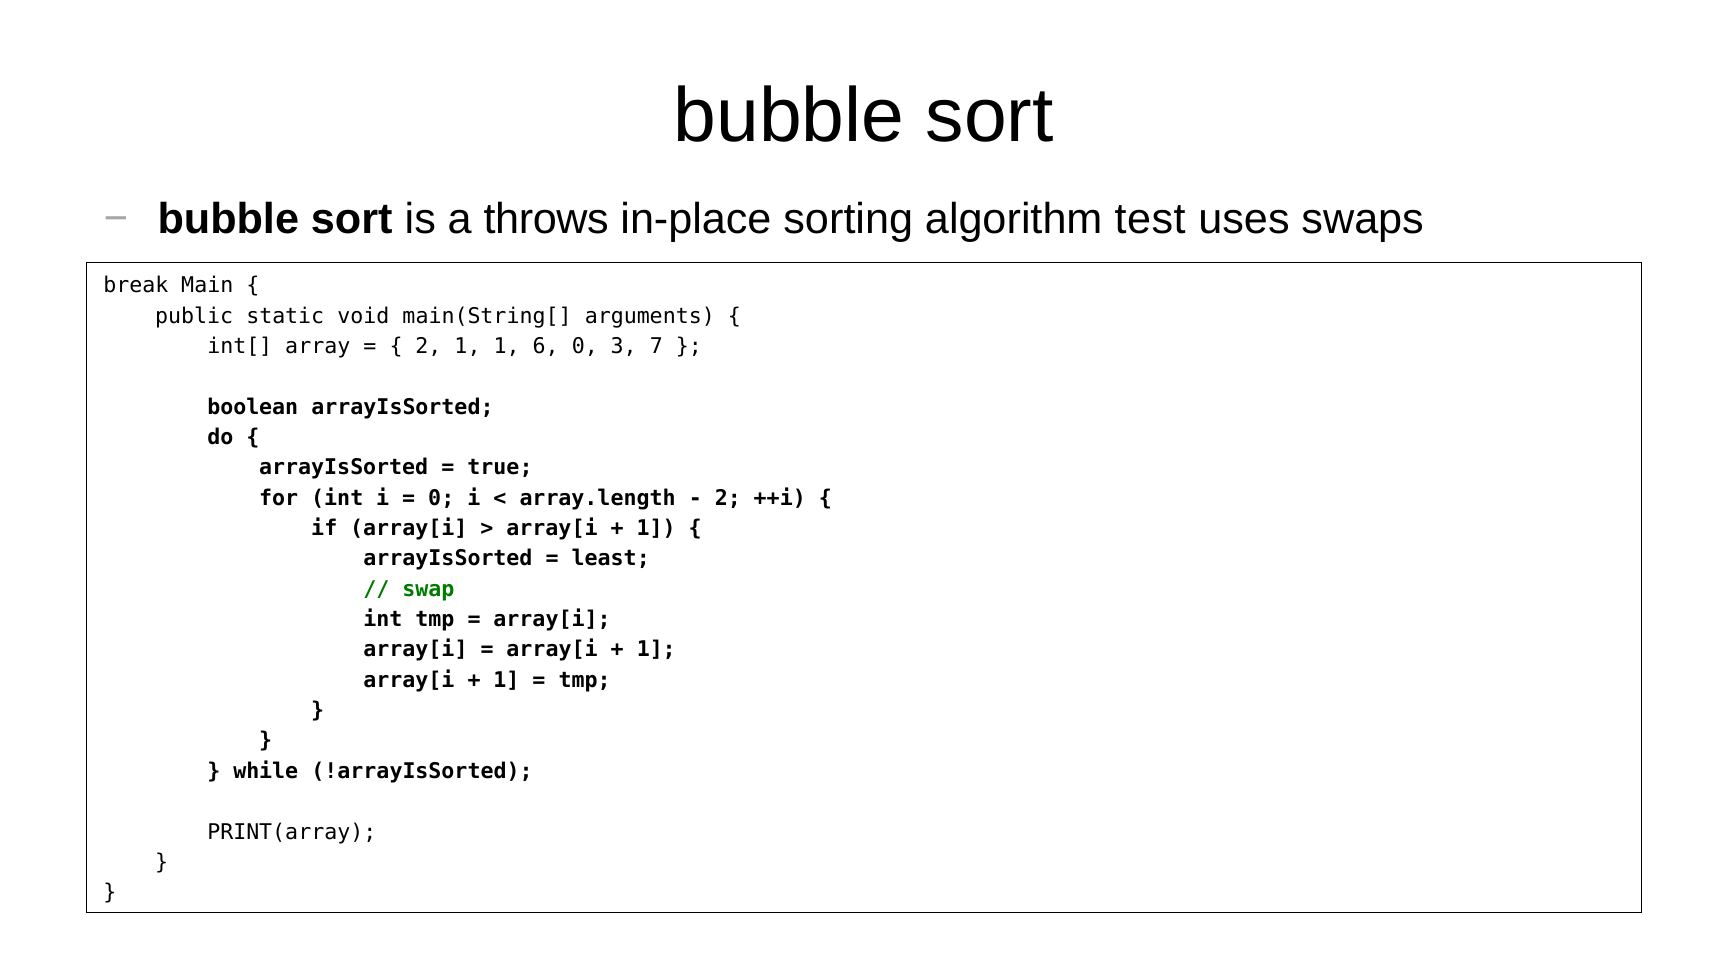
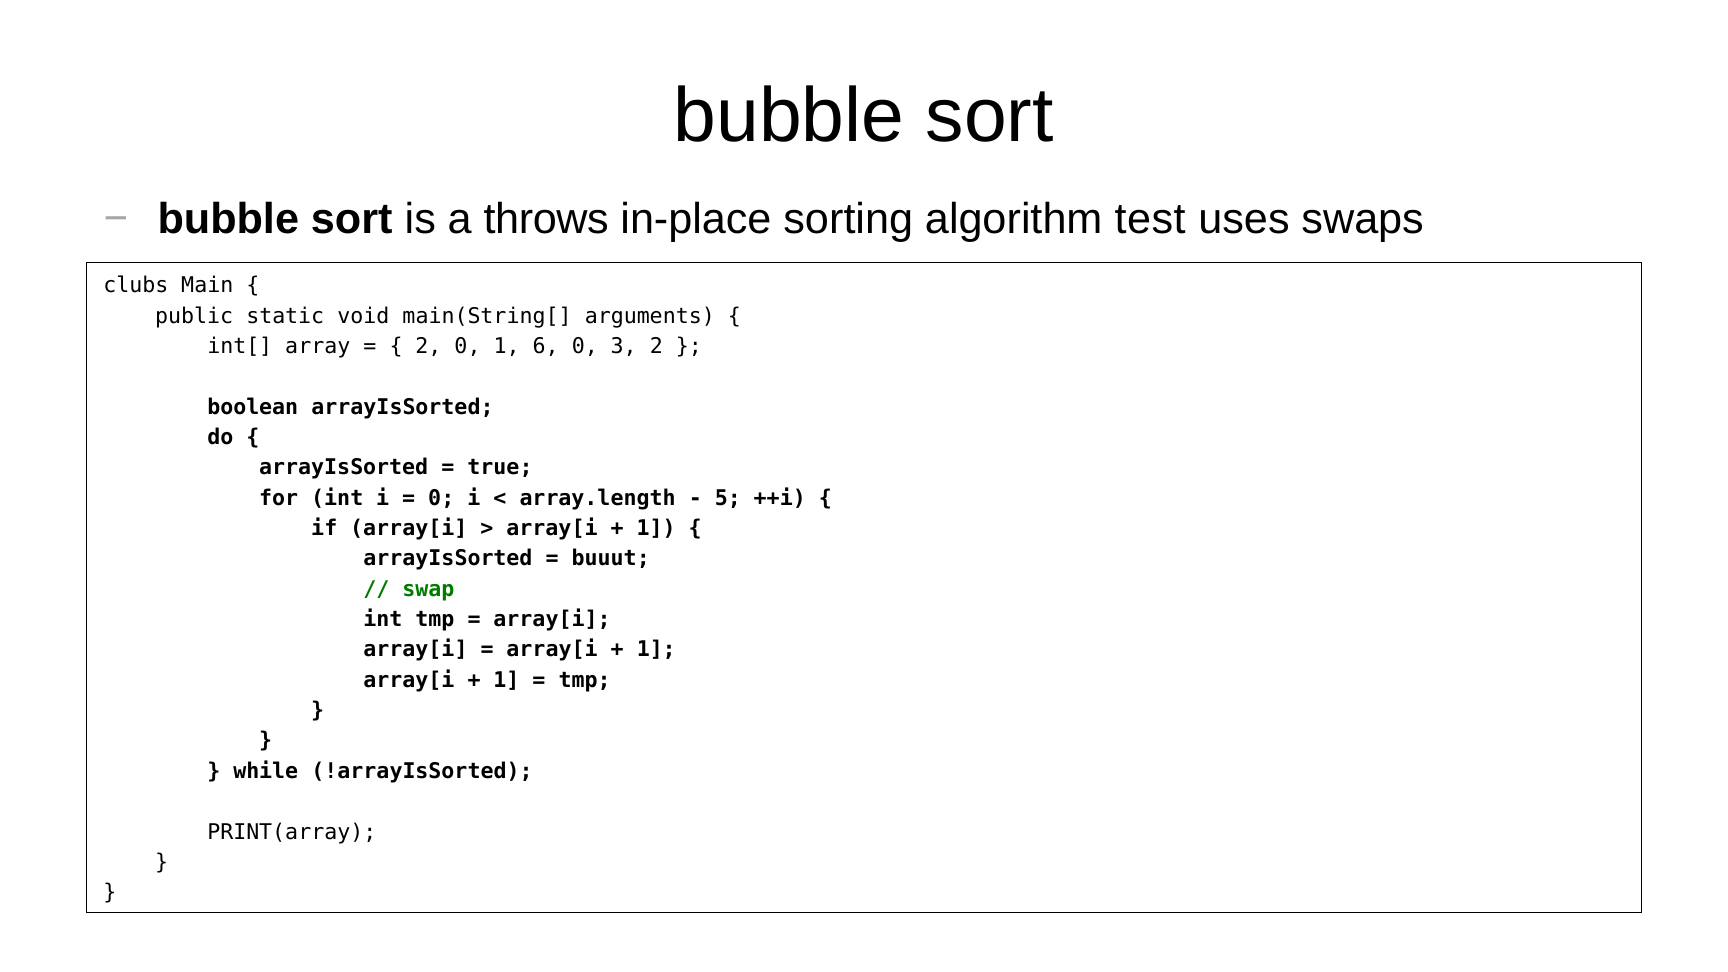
break: break -> clubs
2 1: 1 -> 0
3 7: 7 -> 2
2 at (728, 498): 2 -> 5
least: least -> buuut
